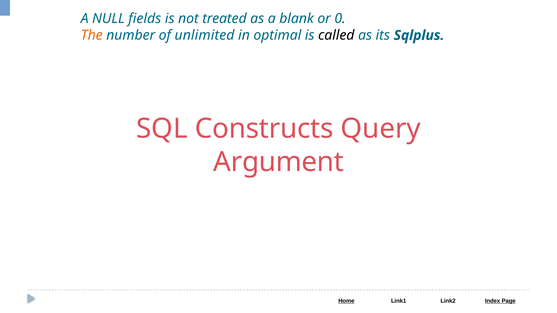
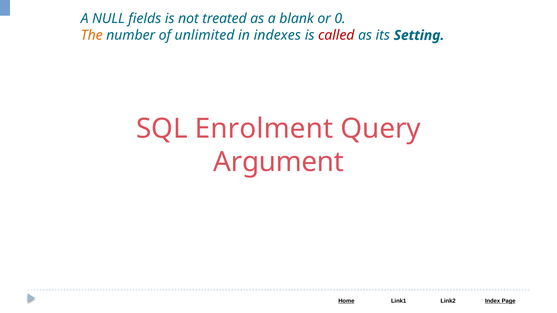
optimal: optimal -> indexes
called colour: black -> red
Sqlplus: Sqlplus -> Setting
Constructs: Constructs -> Enrolment
